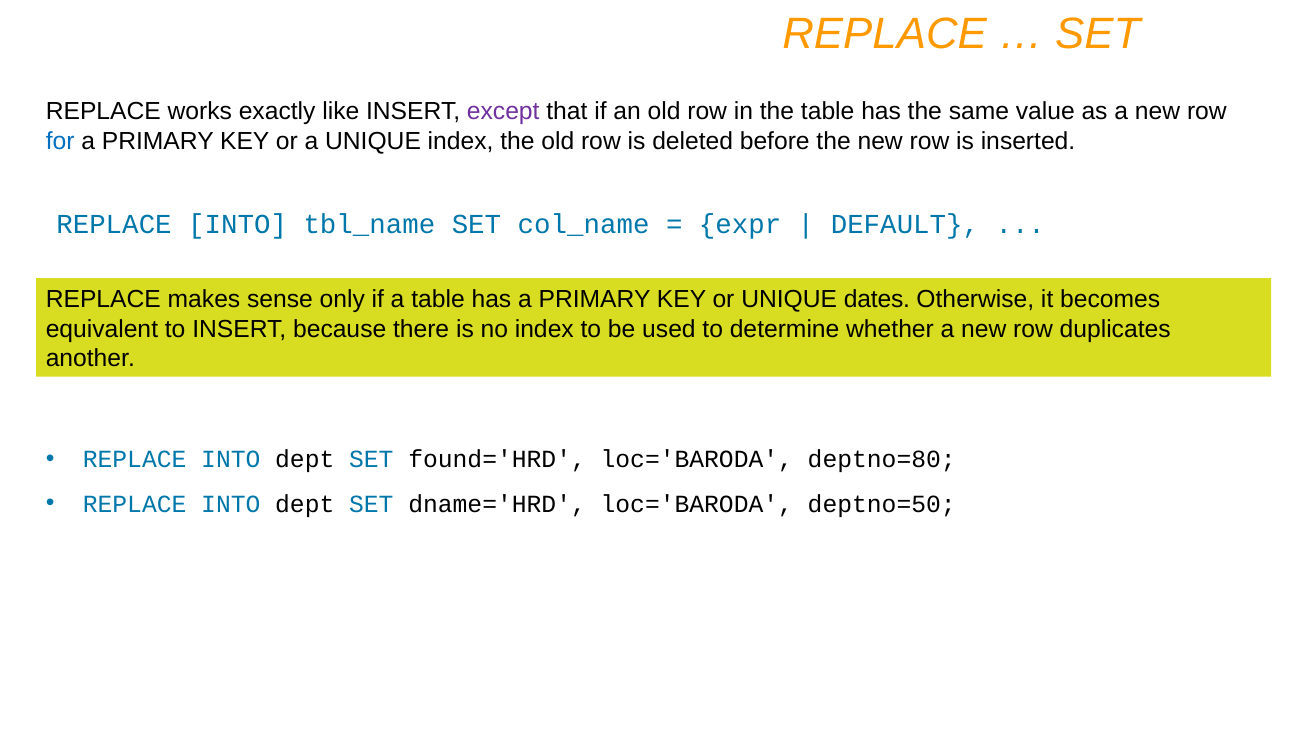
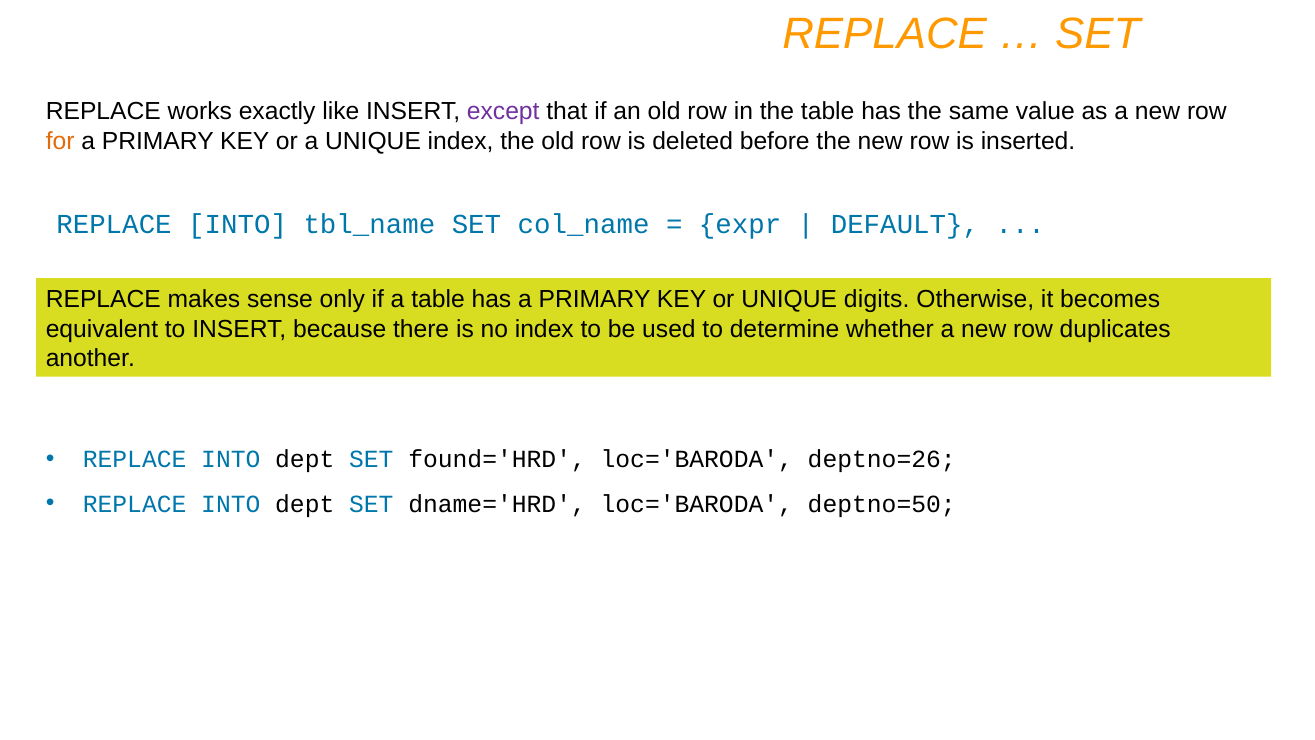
for colour: blue -> orange
dates: dates -> digits
deptno=80: deptno=80 -> deptno=26
